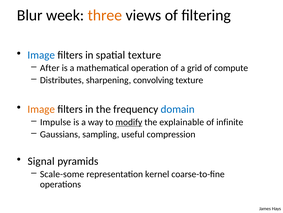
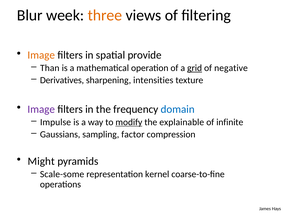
Image at (41, 55) colour: blue -> orange
spatial texture: texture -> provide
After: After -> Than
grid underline: none -> present
compute: compute -> negative
Distributes: Distributes -> Derivatives
convolving: convolving -> intensities
Image at (41, 109) colour: orange -> purple
useful: useful -> factor
Signal: Signal -> Might
